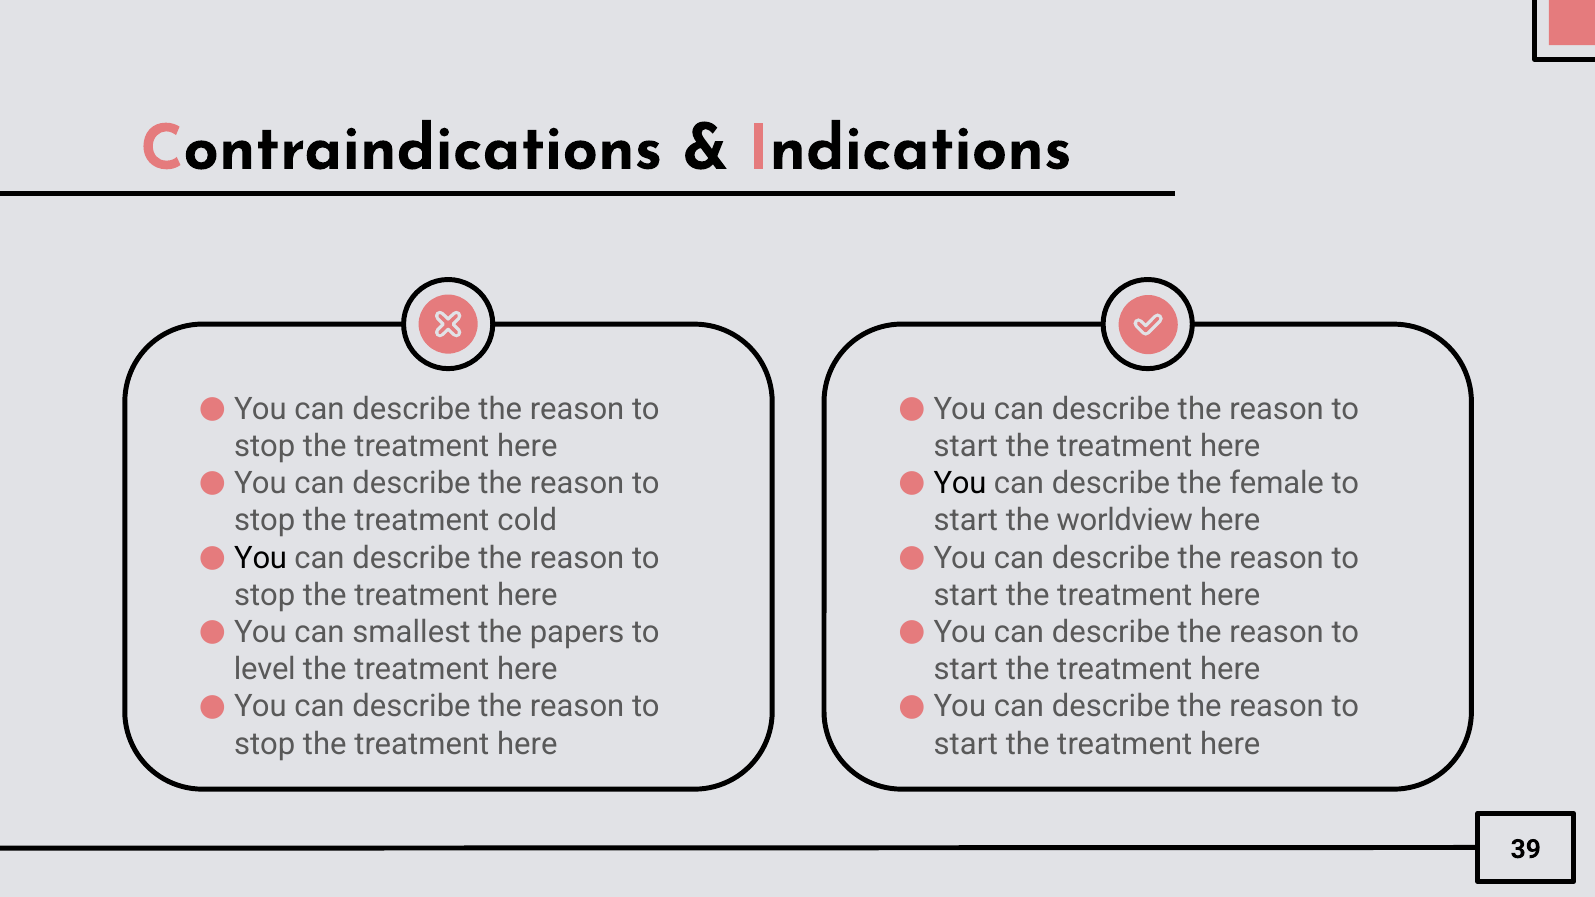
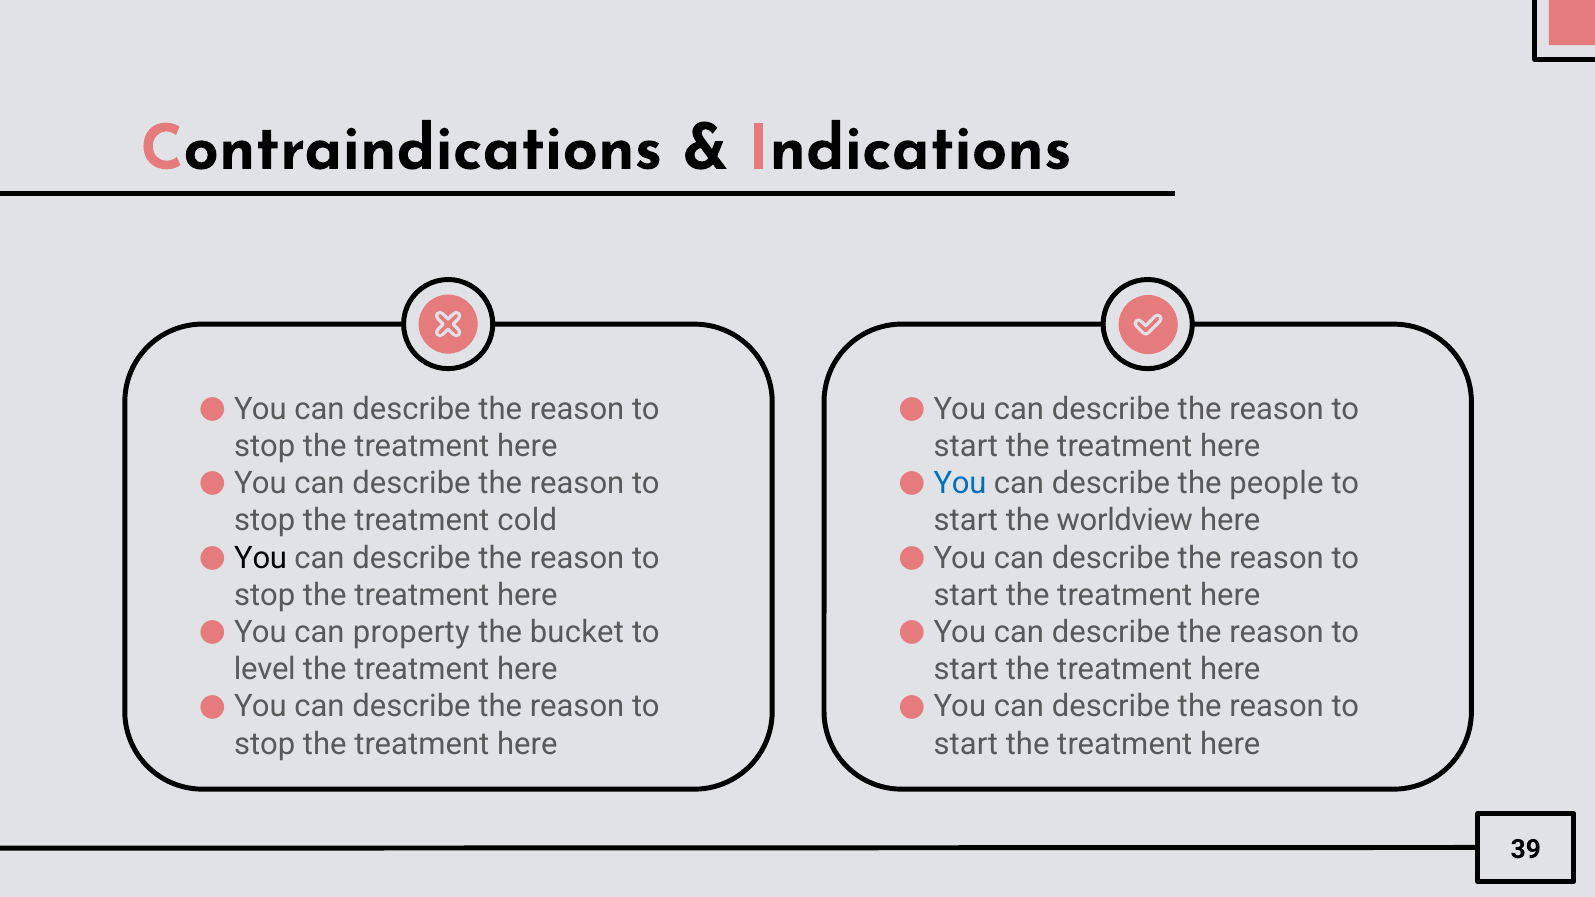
You at (960, 483) colour: black -> blue
female: female -> people
smallest: smallest -> property
papers: papers -> bucket
